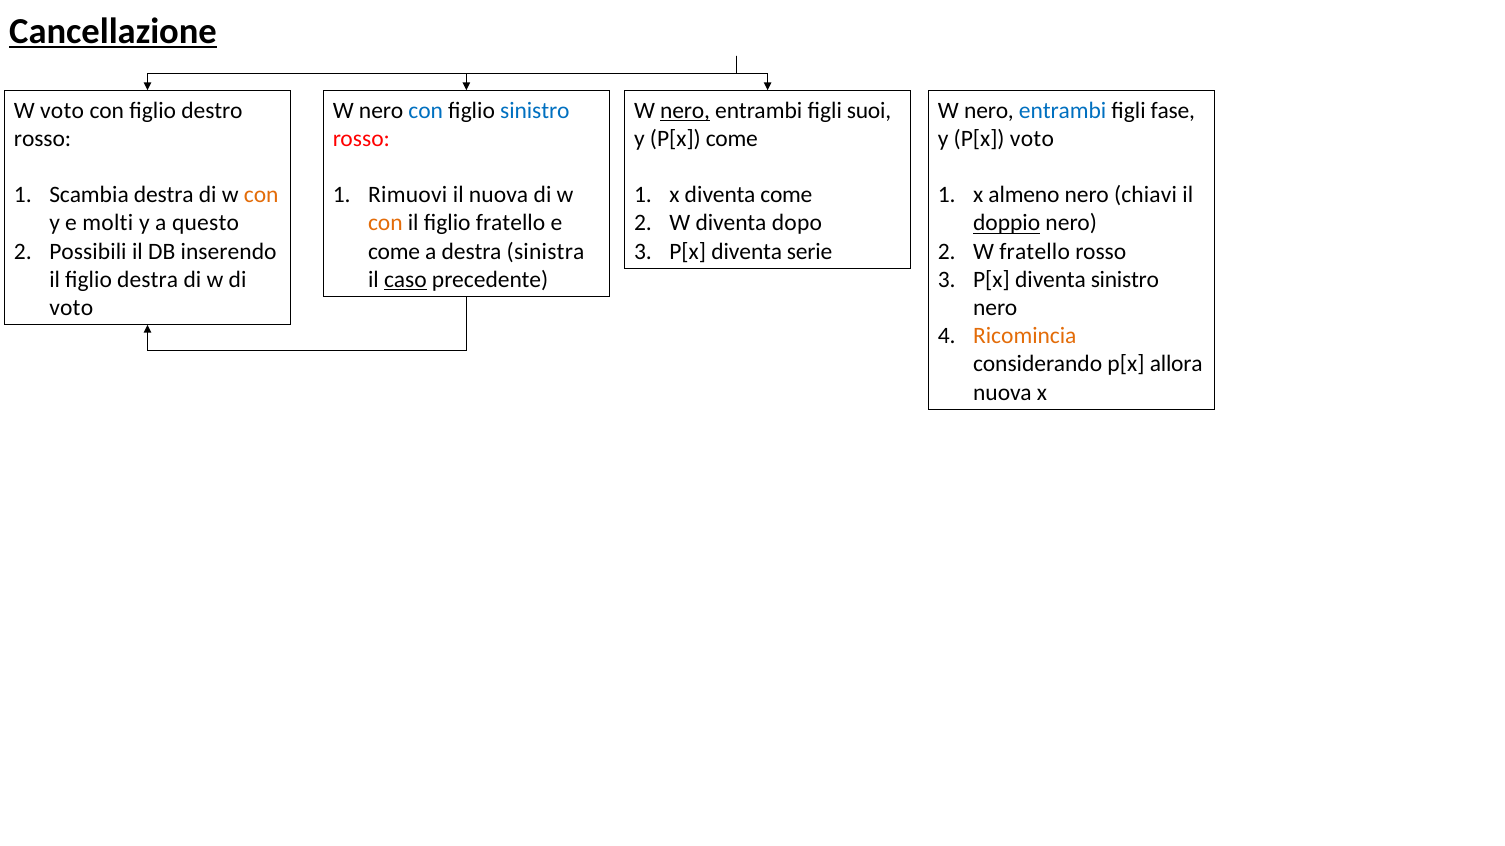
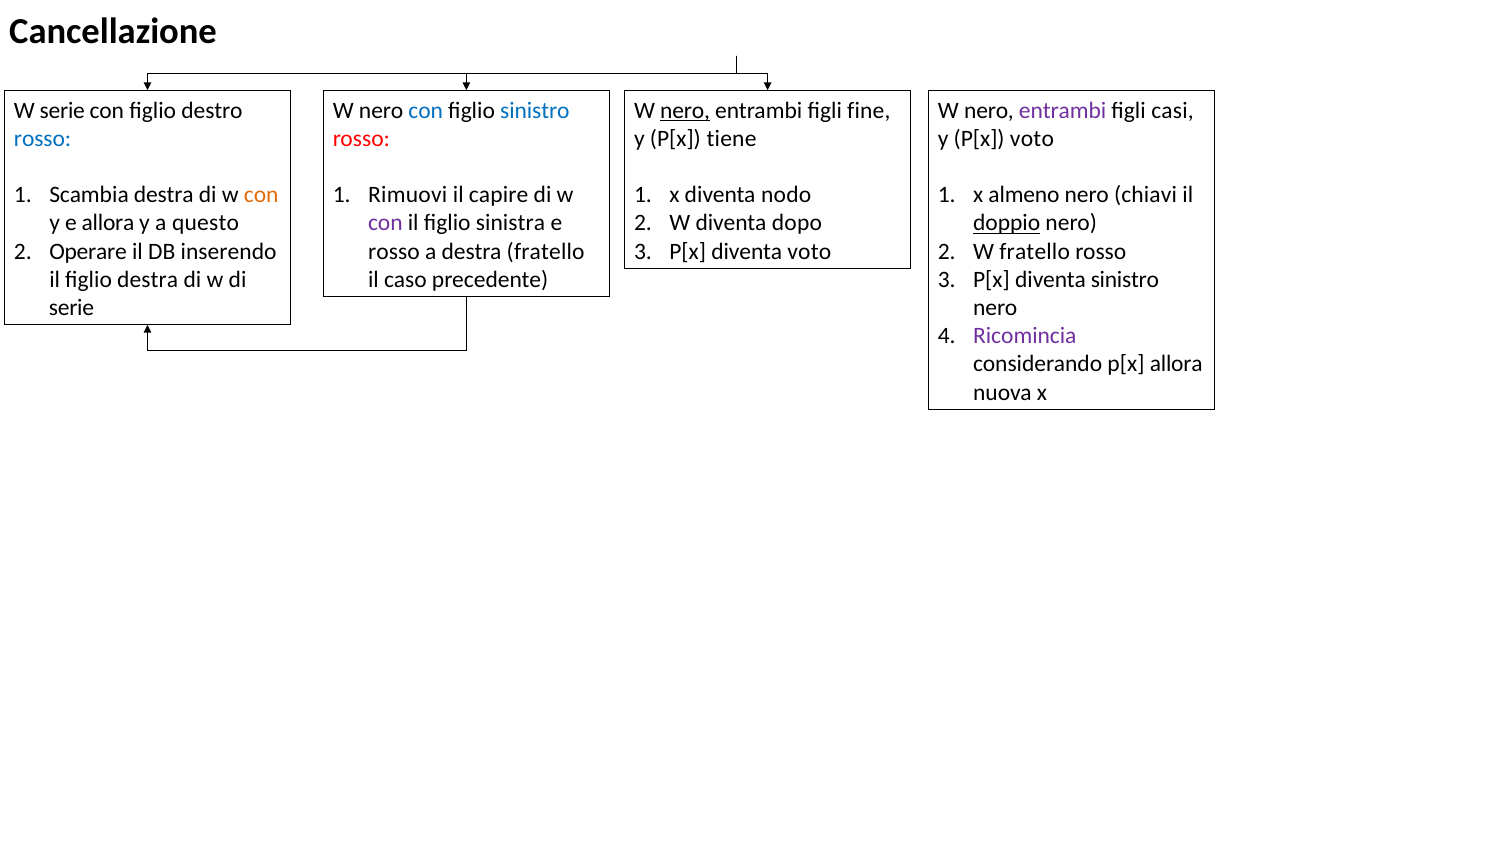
Cancellazione underline: present -> none
W voto: voto -> serie
suoi: suoi -> fine
entrambi at (1063, 110) colour: blue -> purple
fase: fase -> casi
rosso at (43, 139) colour: black -> blue
P[x come: come -> tiene
il nuova: nuova -> capire
diventa come: come -> nodo
e molti: molti -> allora
con at (385, 223) colour: orange -> purple
figlio fratello: fratello -> sinistra
Possibili: Possibili -> Operare
come at (394, 252): come -> rosso
destra sinistra: sinistra -> fratello
diventa serie: serie -> voto
caso underline: present -> none
voto at (71, 308): voto -> serie
Ricomincia colour: orange -> purple
